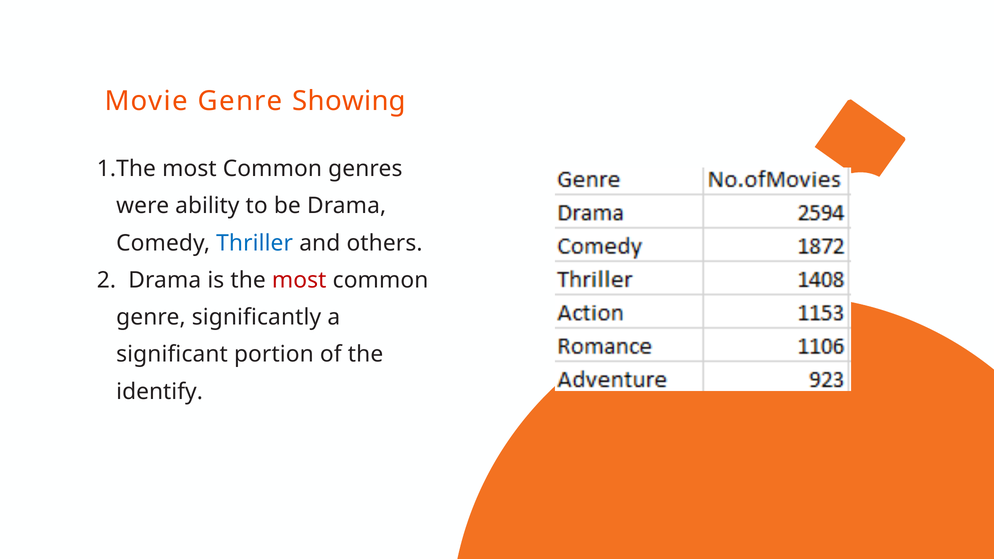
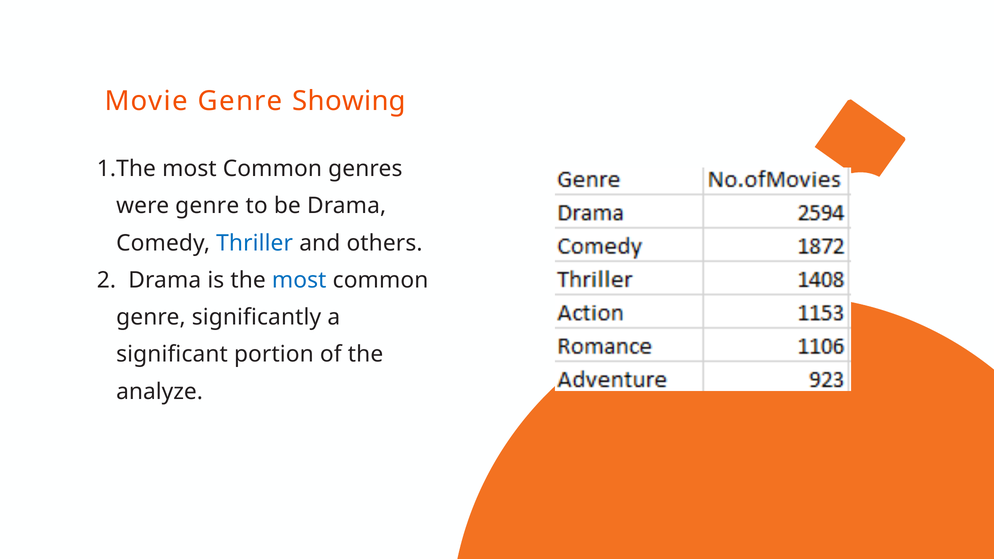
were ability: ability -> genre
most at (299, 280) colour: red -> blue
identify: identify -> analyze
